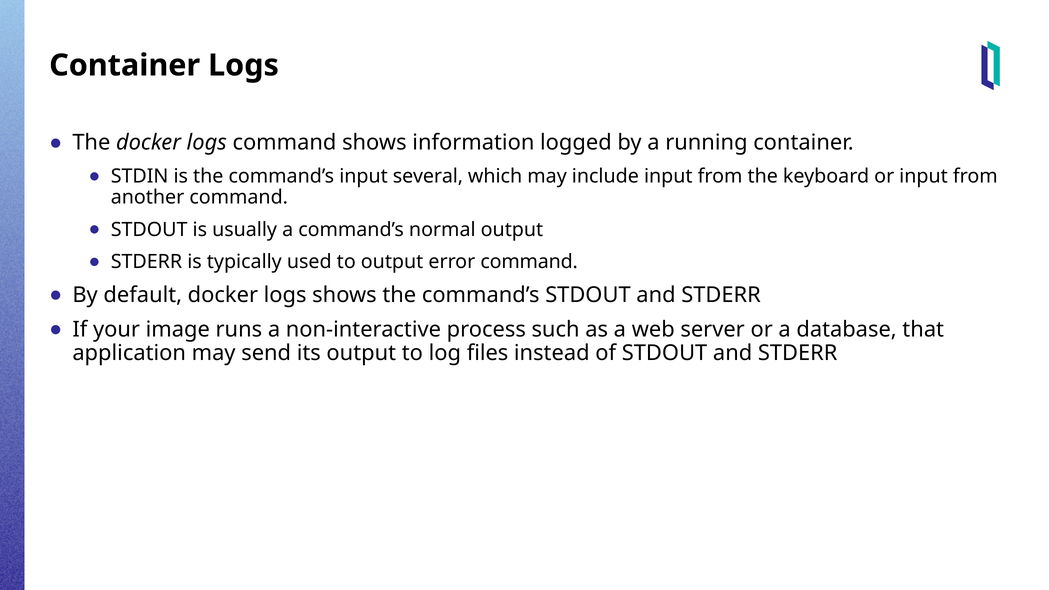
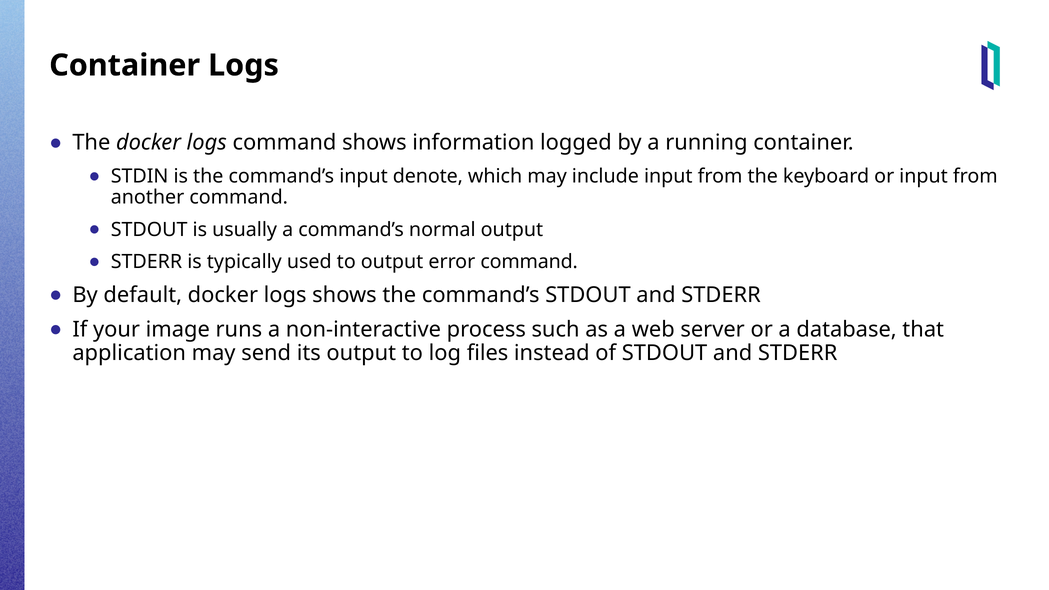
several: several -> denote
